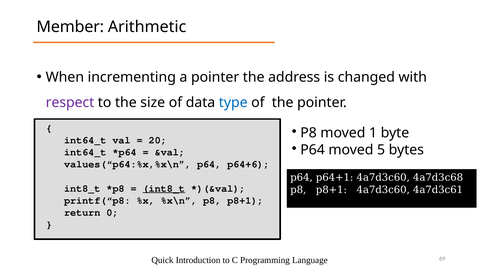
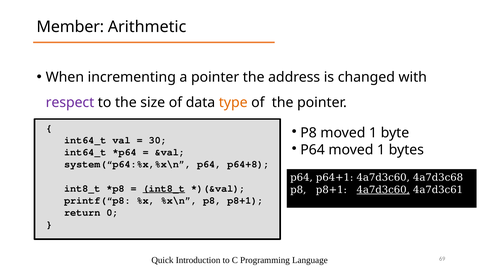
type colour: blue -> orange
20: 20 -> 30
P64 moved 5: 5 -> 1
values(“p64:%x,%x\n: values(“p64:%x,%x\n -> system(“p64:%x,%x\n
p64+6: p64+6 -> p64+8
4a7d3c60 at (383, 190) underline: none -> present
